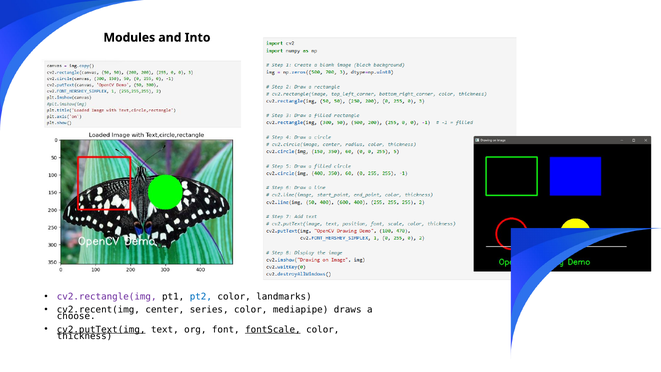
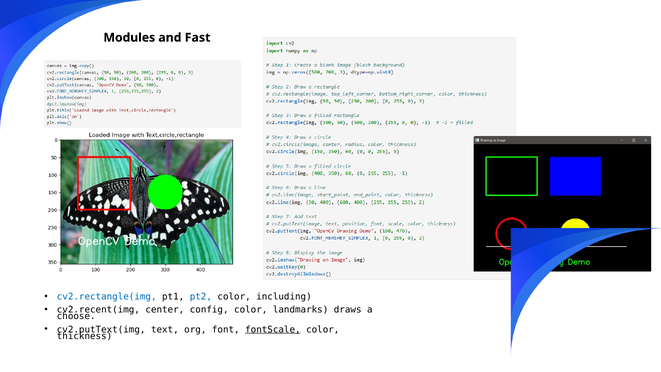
Into: Into -> Fast
cv2.rectangle(img colour: purple -> blue
landmarks: landmarks -> including
series: series -> config
mediapipe: mediapipe -> landmarks
cv2.putText(img underline: present -> none
